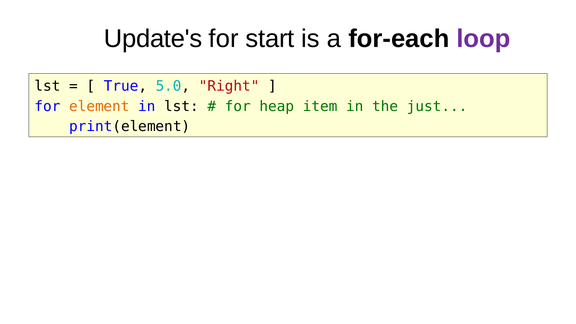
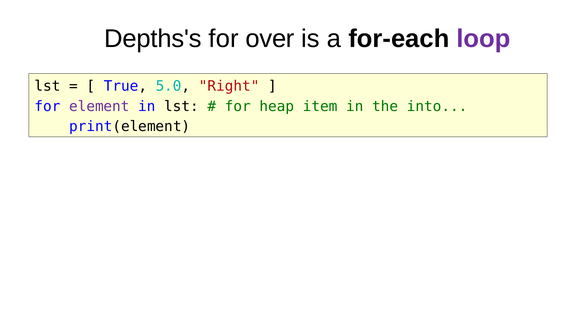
Update's: Update's -> Depths's
start: start -> over
element colour: orange -> purple
just: just -> into
